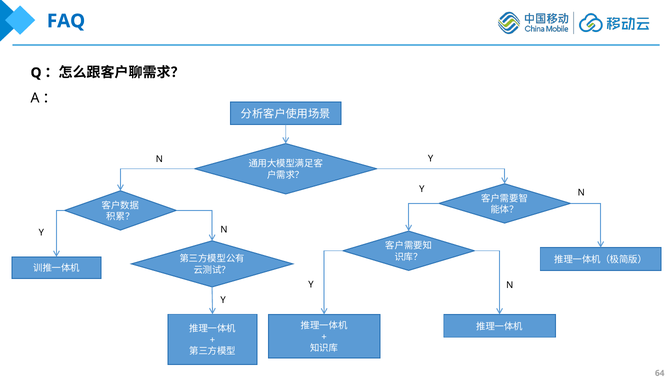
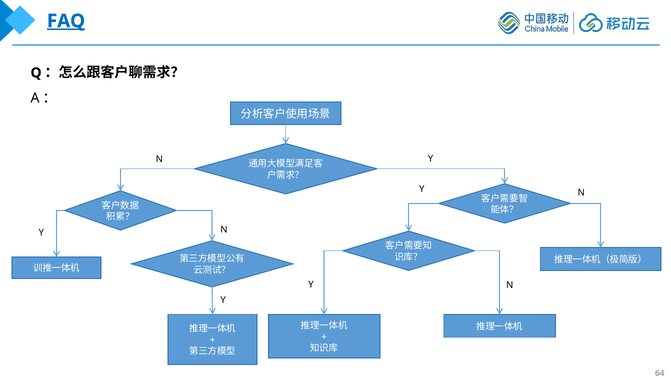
FAQ underline: none -> present
